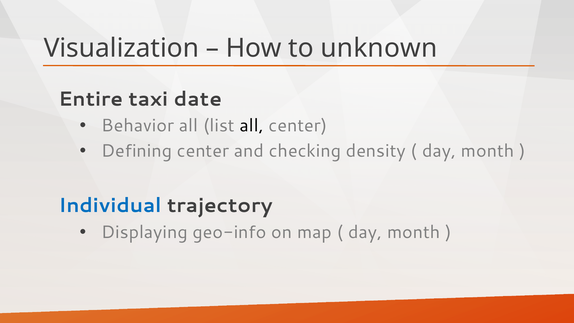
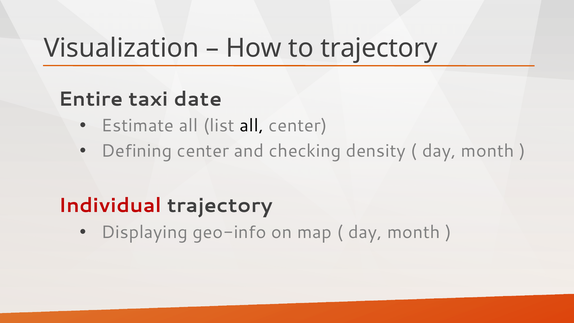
to unknown: unknown -> trajectory
Behavior: Behavior -> Estimate
Individual colour: blue -> red
